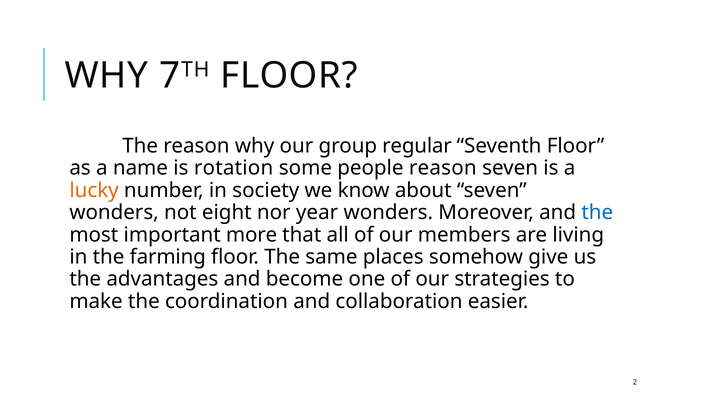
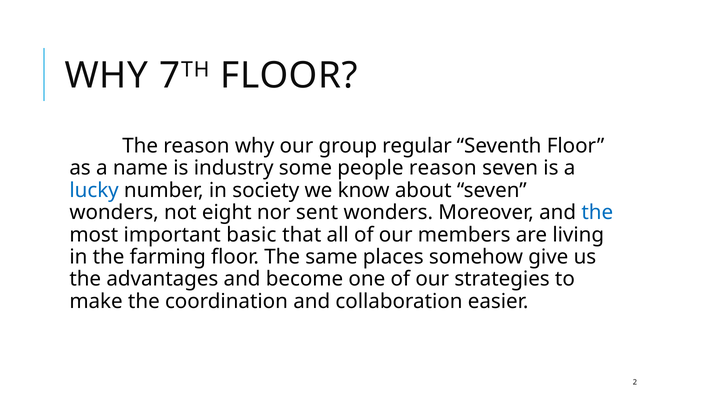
rotation: rotation -> industry
lucky colour: orange -> blue
year: year -> sent
more: more -> basic
